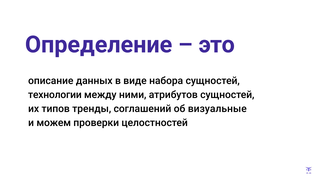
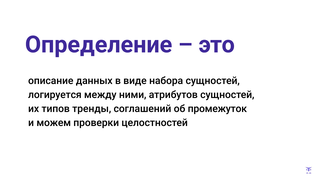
технологии: технологии -> логируется
визуальные: визуальные -> промежуток
